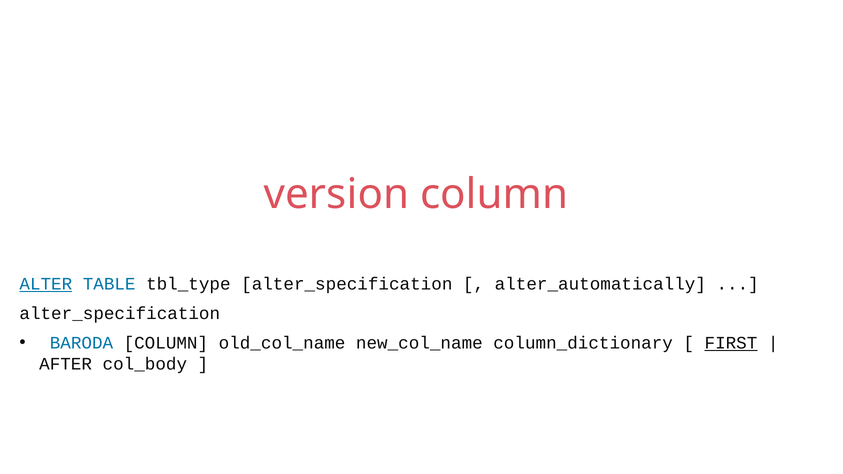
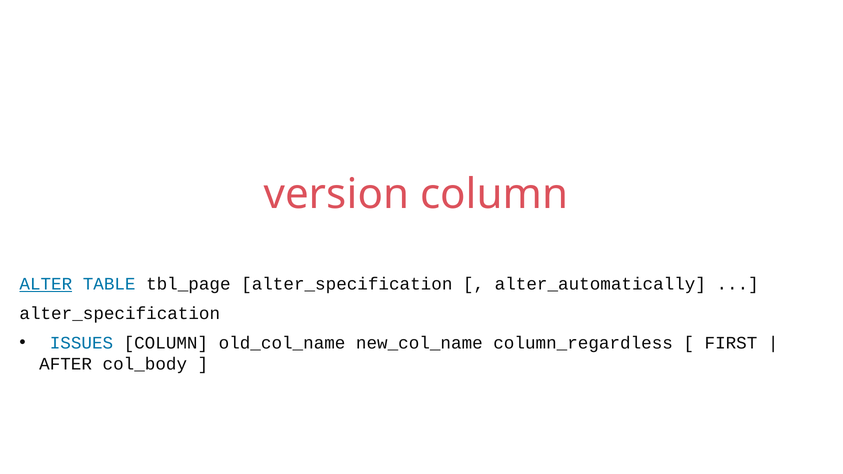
tbl_type: tbl_type -> tbl_page
BARODA: BARODA -> ISSUES
column_dictionary: column_dictionary -> column_regardless
FIRST underline: present -> none
